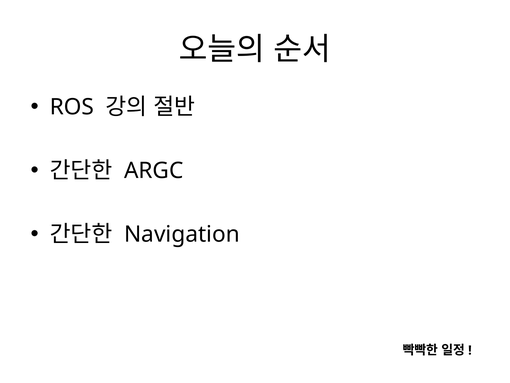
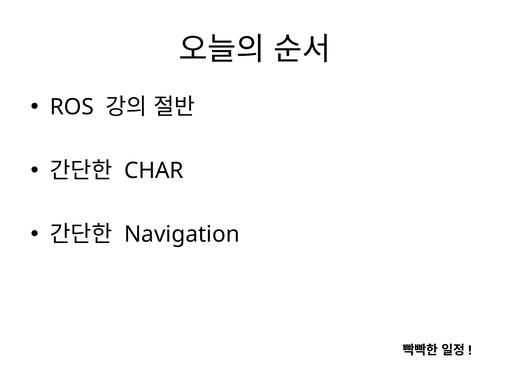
ARGC: ARGC -> CHAR
